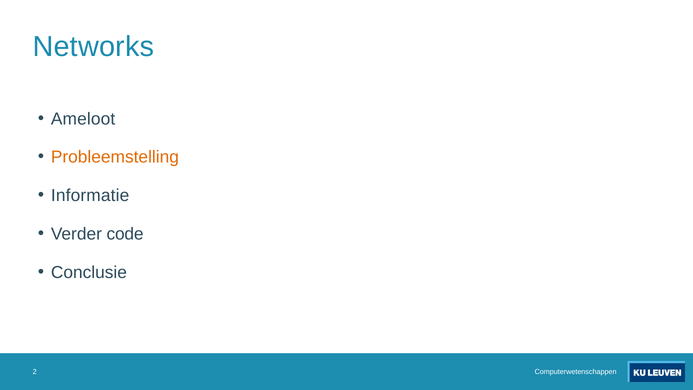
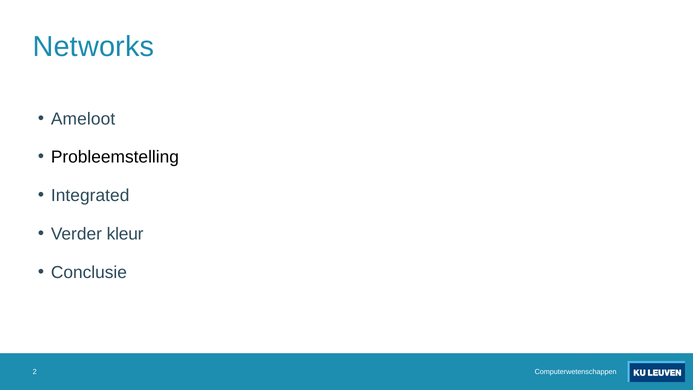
Probleemstelling colour: orange -> black
Informatie: Informatie -> Integrated
code: code -> kleur
